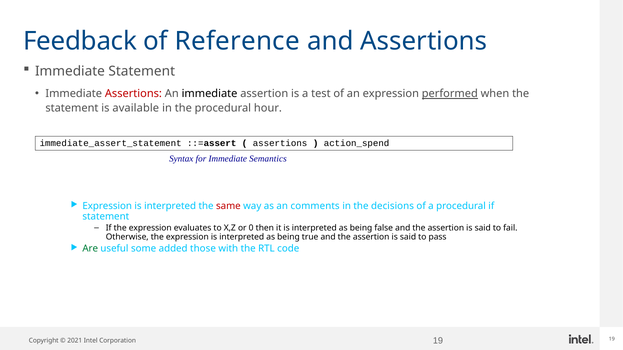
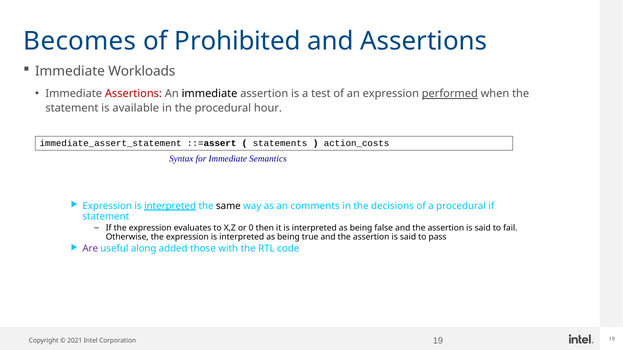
Feedback: Feedback -> Becomes
Reference: Reference -> Prohibited
Immediate Statement: Statement -> Workloads
assertions at (280, 143): assertions -> statements
action_spend: action_spend -> action_costs
interpreted at (170, 206) underline: none -> present
same colour: red -> black
Are colour: green -> purple
some: some -> along
